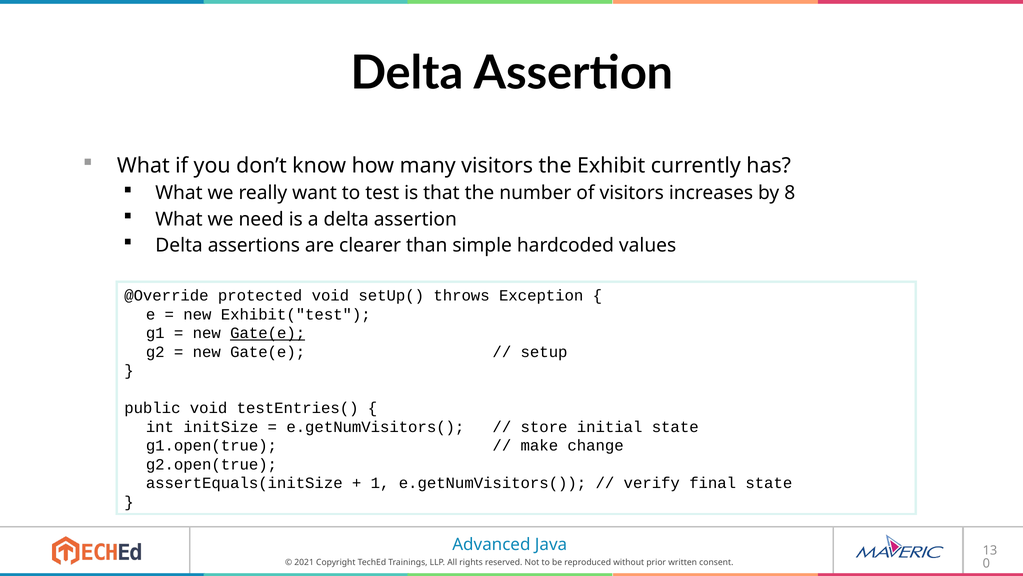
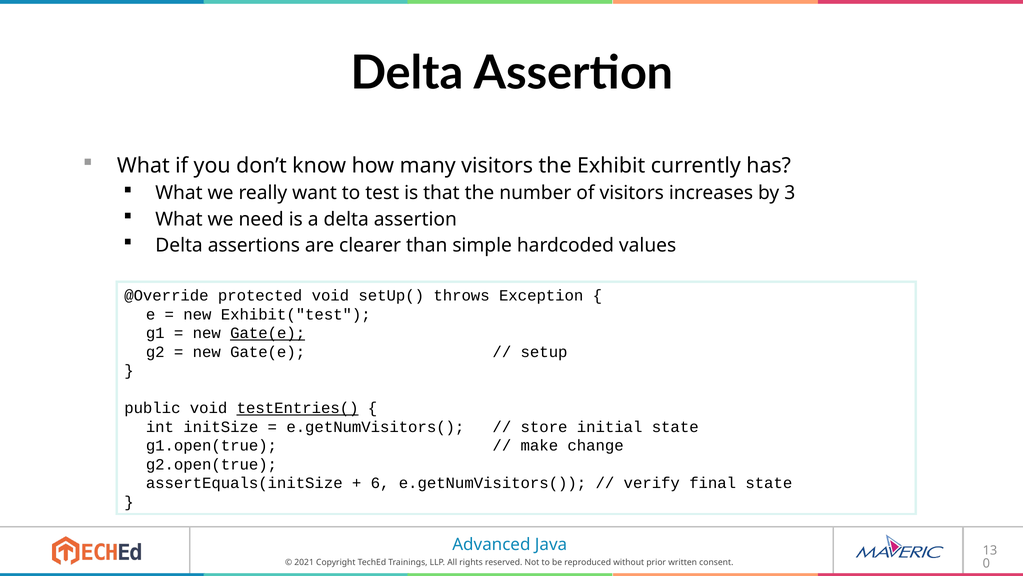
8: 8 -> 3
testEntries( underline: none -> present
1: 1 -> 6
